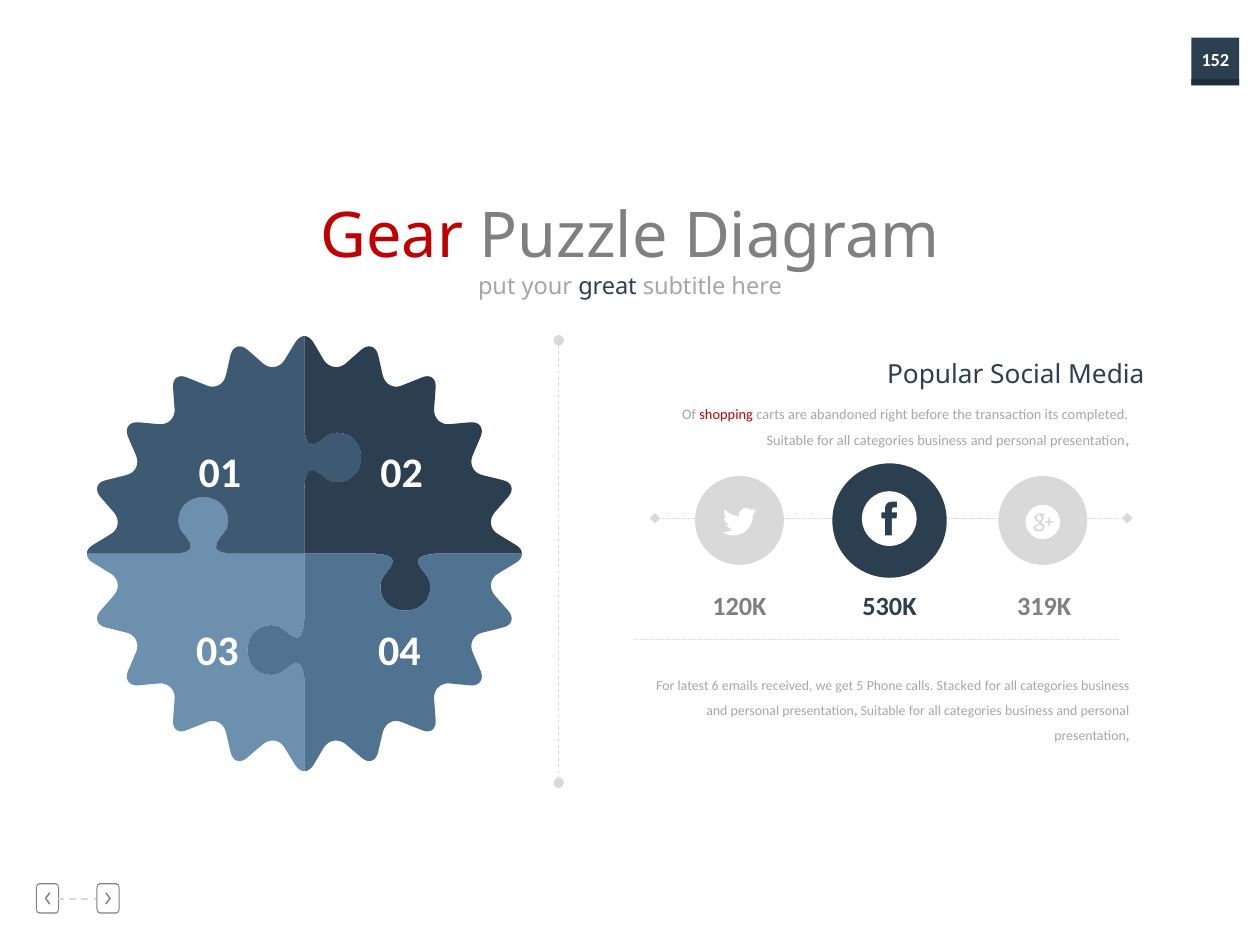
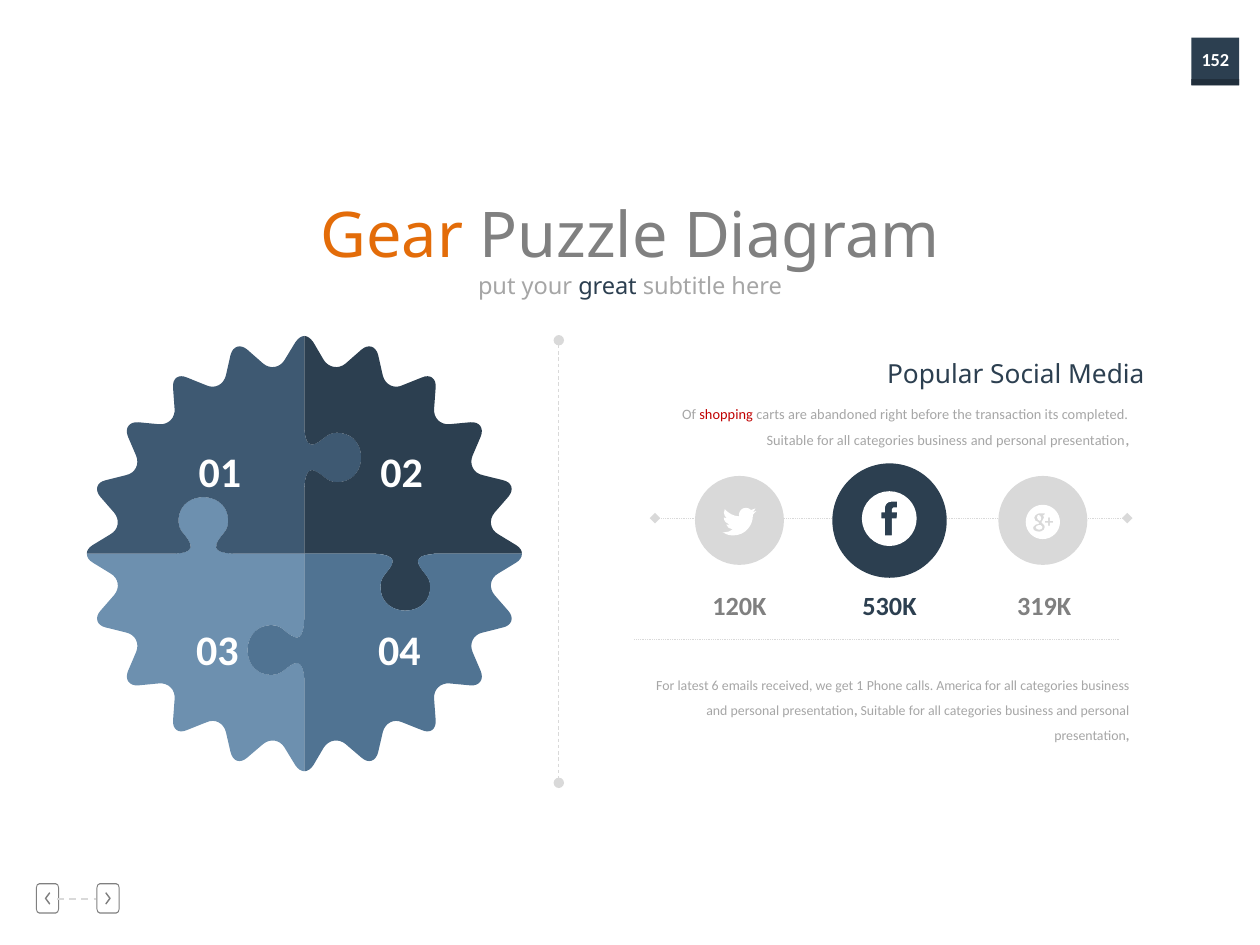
Gear colour: red -> orange
5: 5 -> 1
Stacked: Stacked -> America
